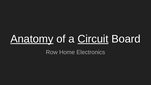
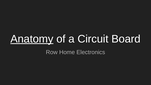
Circuit underline: present -> none
